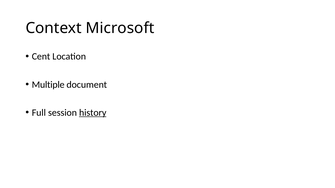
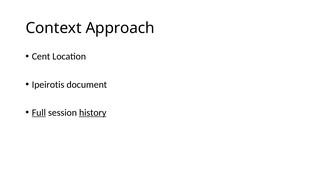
Microsoft: Microsoft -> Approach
Multiple: Multiple -> Ipeirotis
Full underline: none -> present
